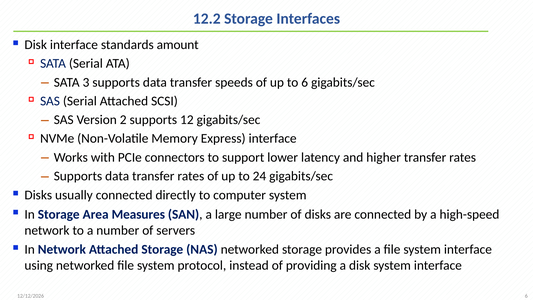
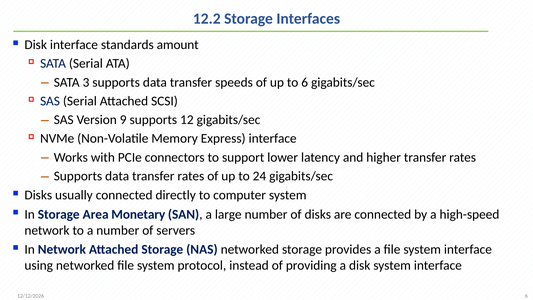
2: 2 -> 9
Measures: Measures -> Monetary
